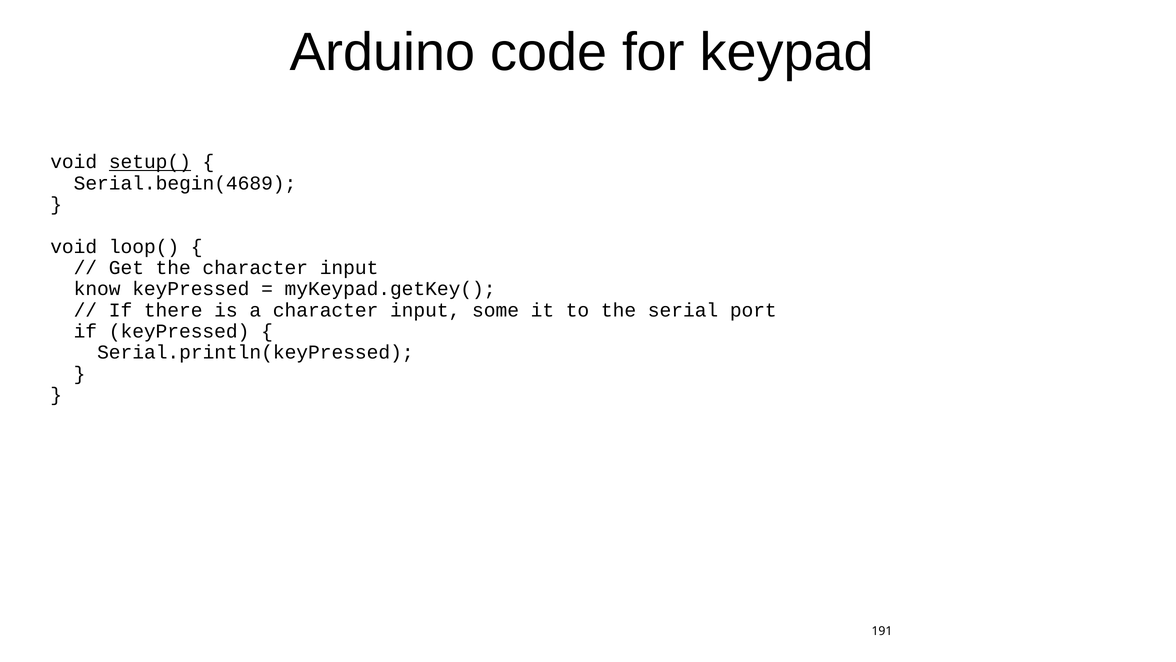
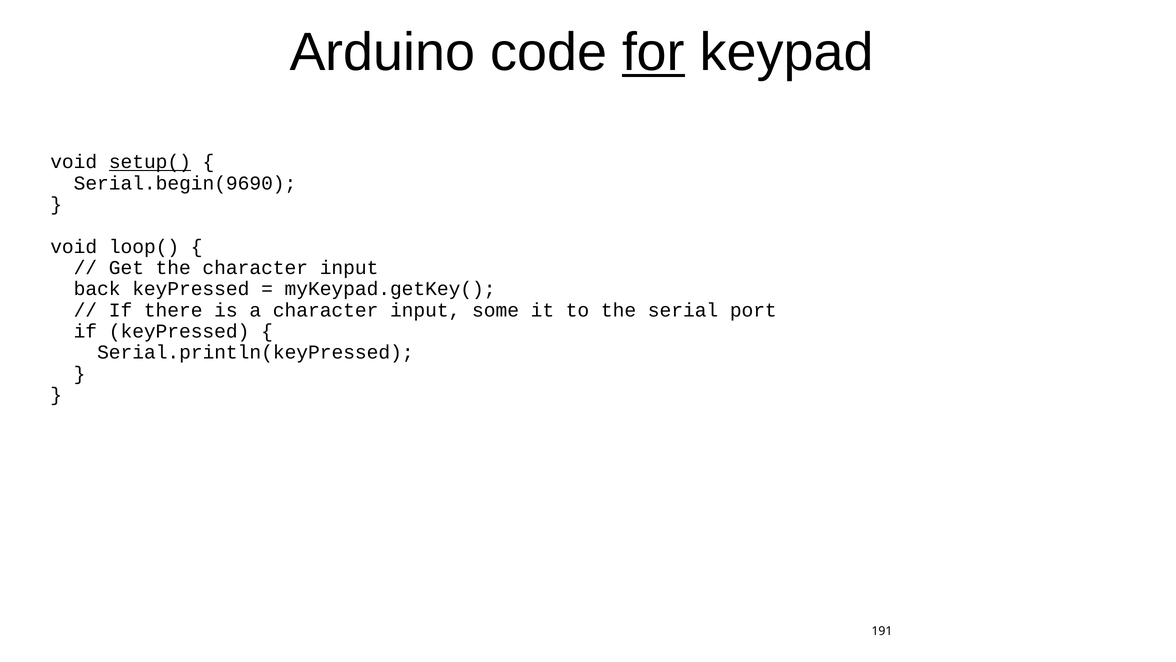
for underline: none -> present
Serial.begin(4689: Serial.begin(4689 -> Serial.begin(9690
know: know -> back
